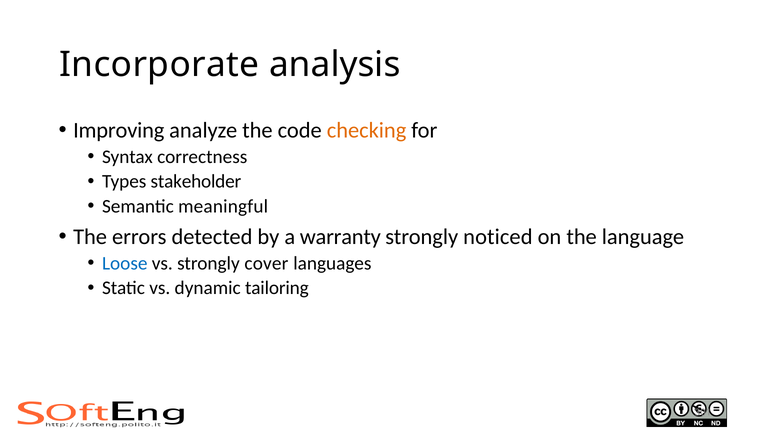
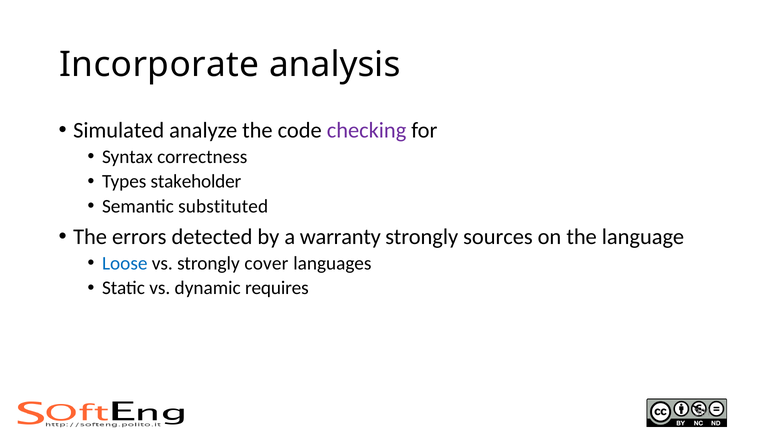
Improving: Improving -> Simulated
checking colour: orange -> purple
meaningful: meaningful -> substituted
noticed: noticed -> sources
tailoring: tailoring -> requires
